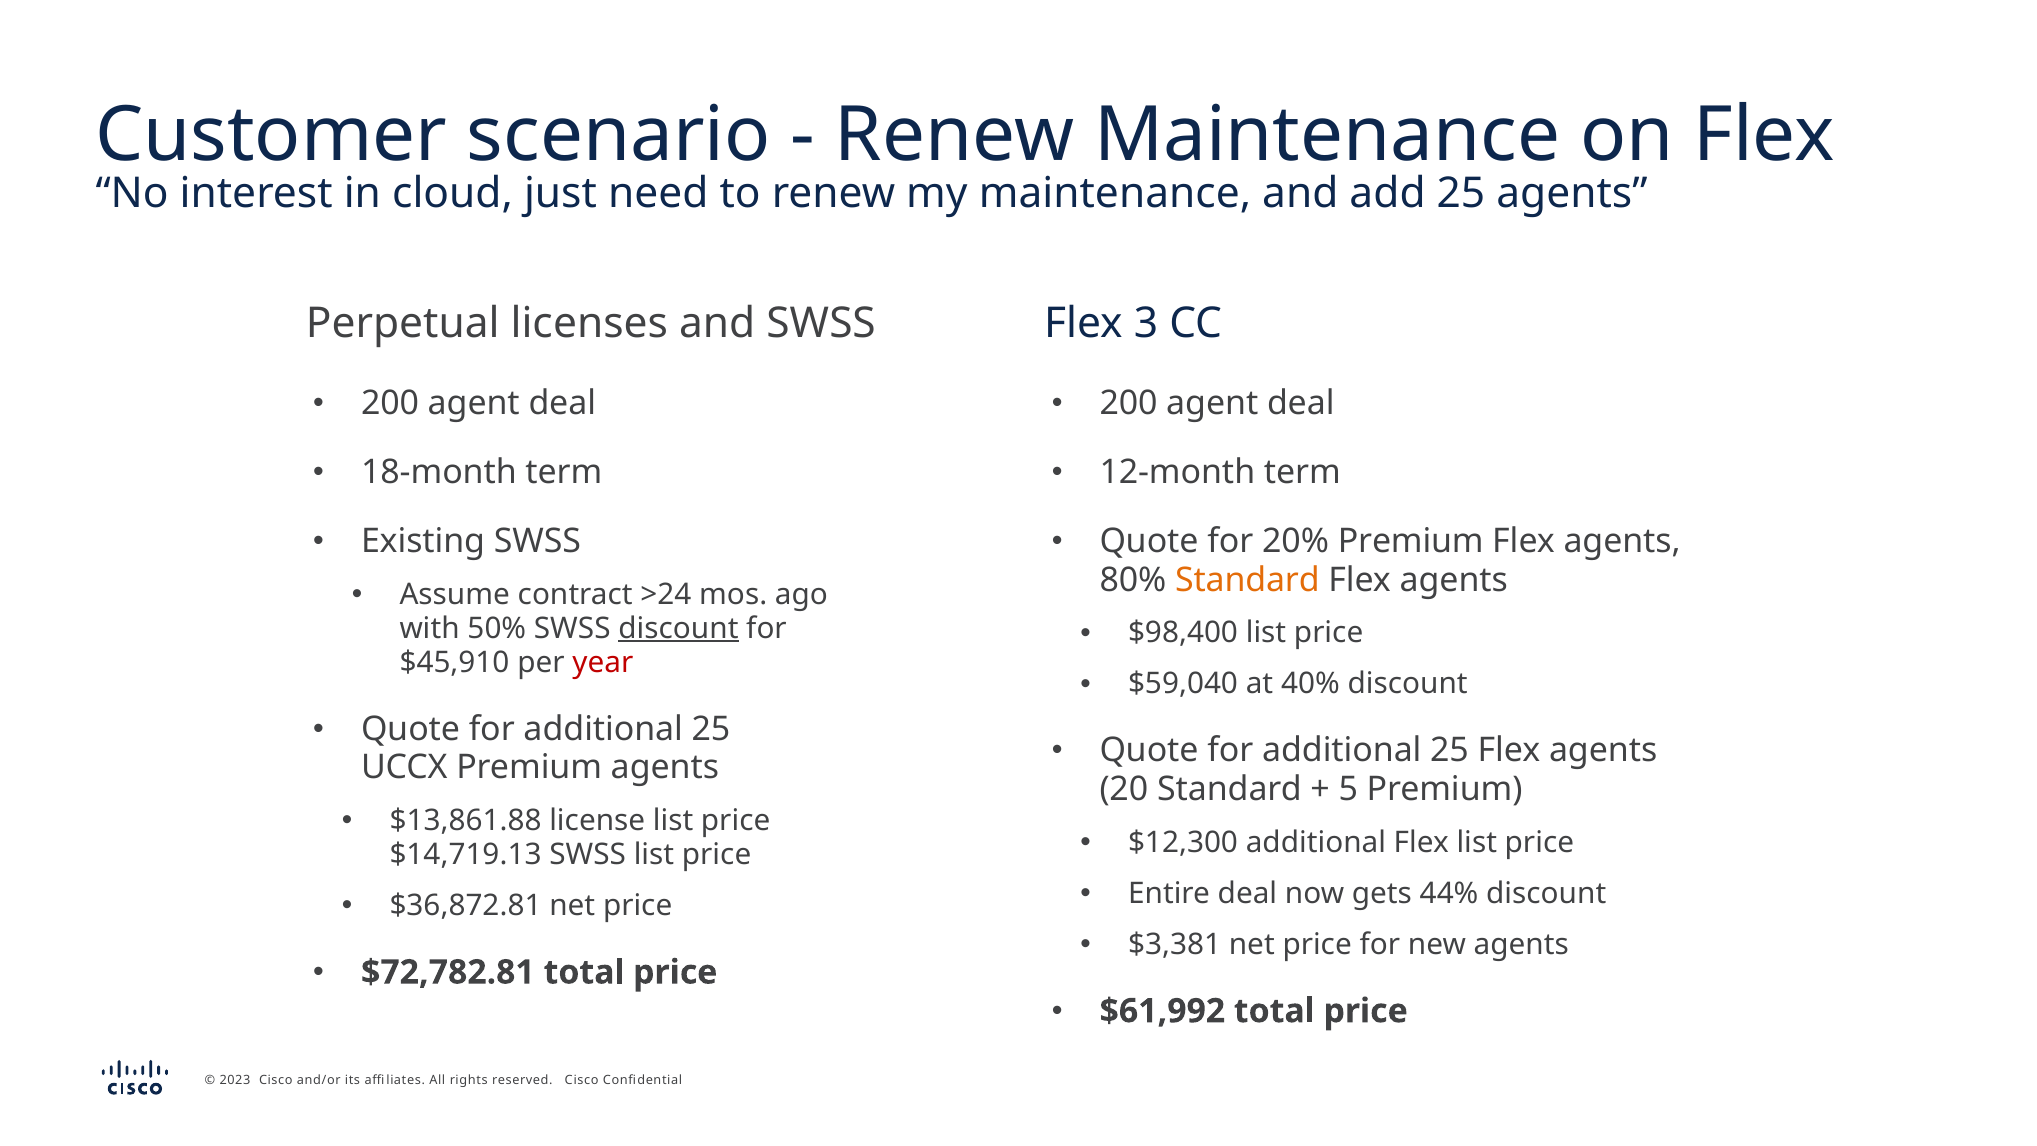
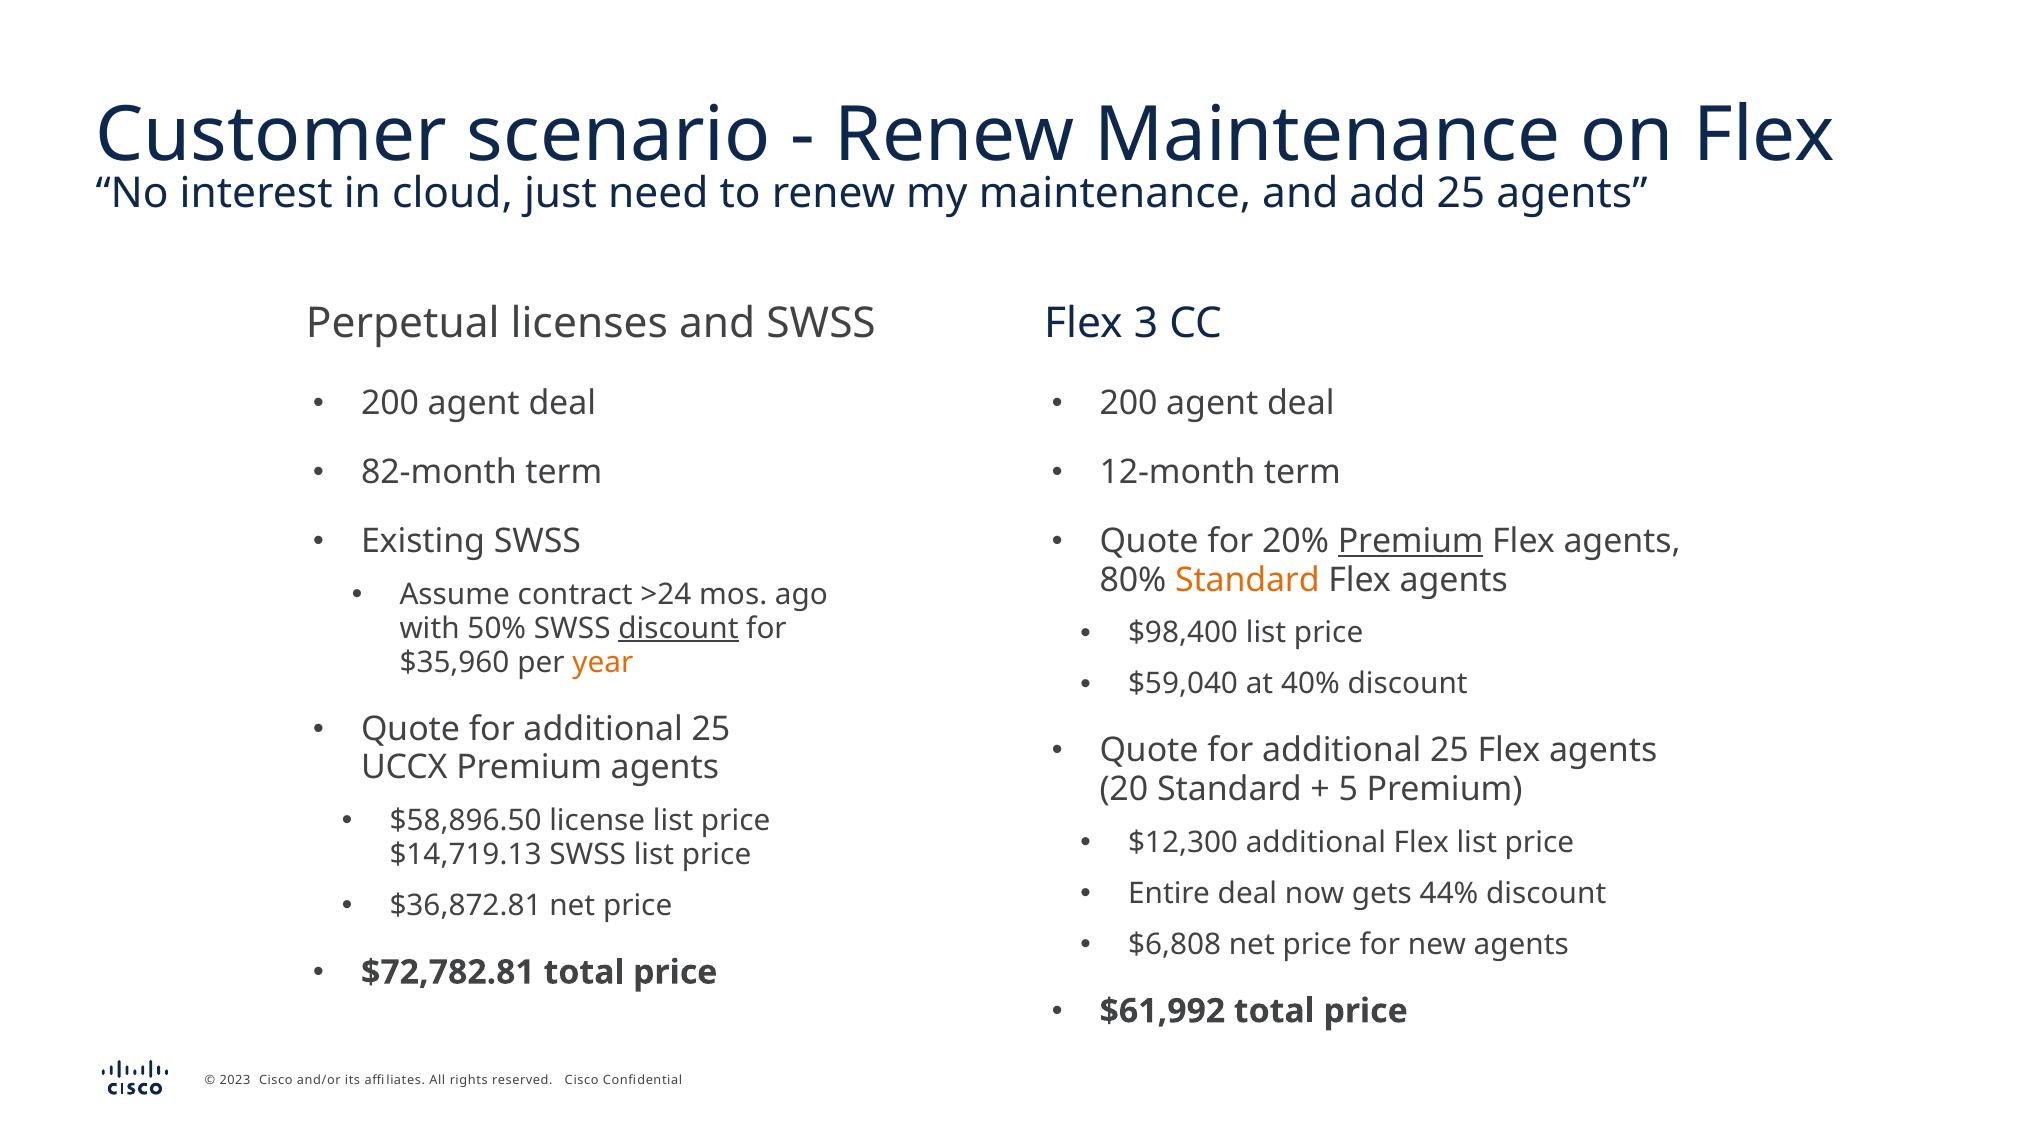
18-month: 18-month -> 82-month
Premium at (1411, 541) underline: none -> present
$45,910: $45,910 -> $35,960
year colour: red -> orange
$13,861.88: $13,861.88 -> $58,896.50
$3,381: $3,381 -> $6,808
